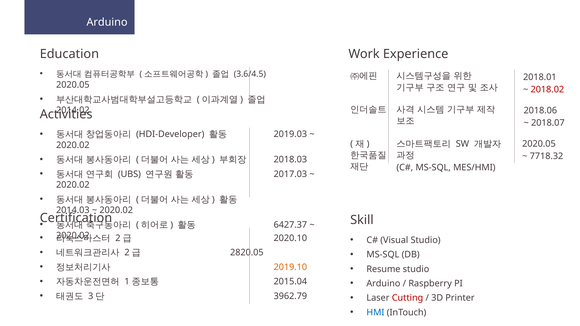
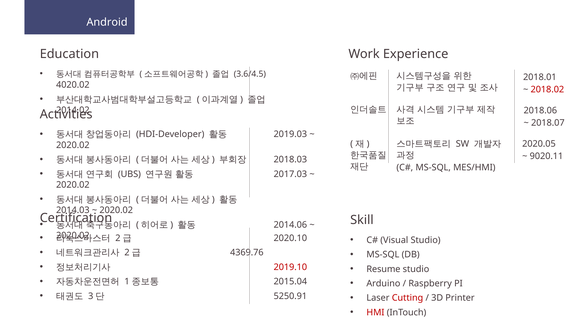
Arduino at (107, 22): Arduino -> Android
2020.05 at (73, 85): 2020.05 -> 4020.02
7718.32: 7718.32 -> 9020.11
6427.37: 6427.37 -> 2014.06
2820.05: 2820.05 -> 4369.76
2019.10 colour: orange -> red
3962.79: 3962.79 -> 5250.91
HMI colour: blue -> red
